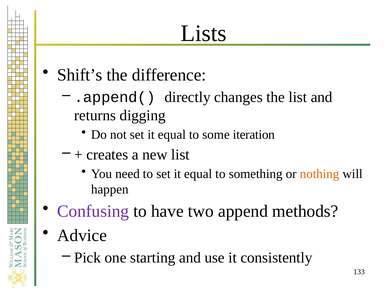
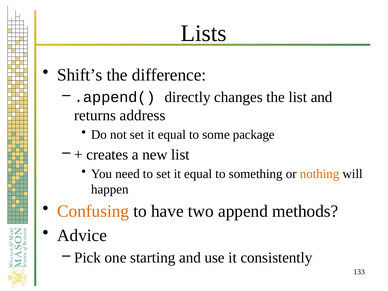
digging: digging -> address
iteration: iteration -> package
Confusing colour: purple -> orange
